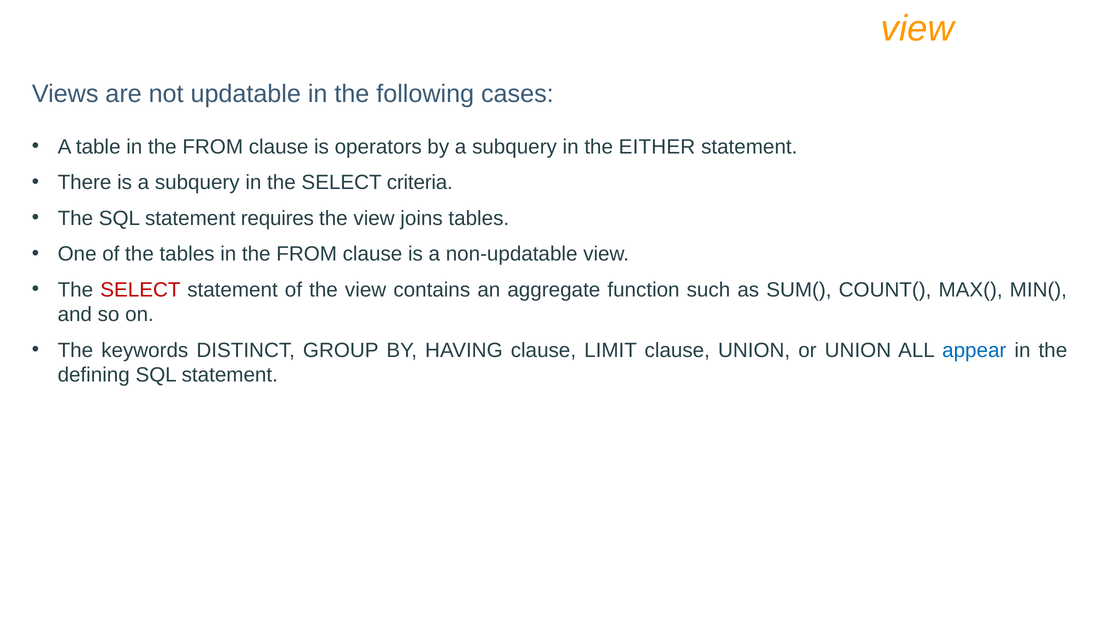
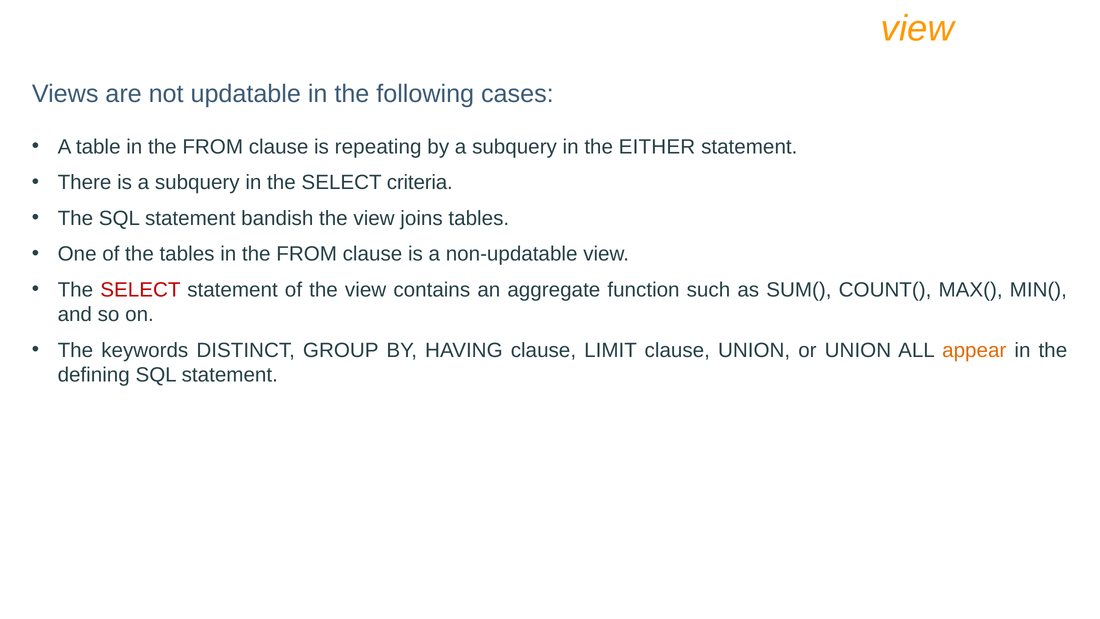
operators: operators -> repeating
requires: requires -> bandish
appear colour: blue -> orange
